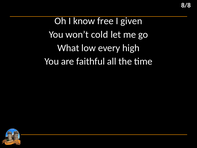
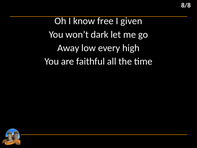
cold: cold -> dark
What: What -> Away
